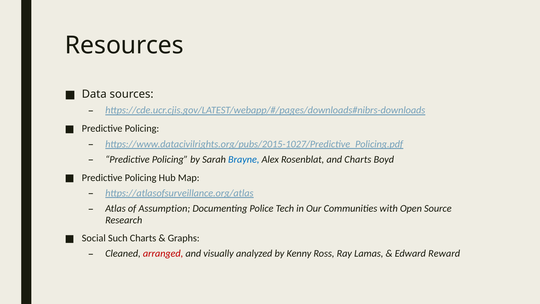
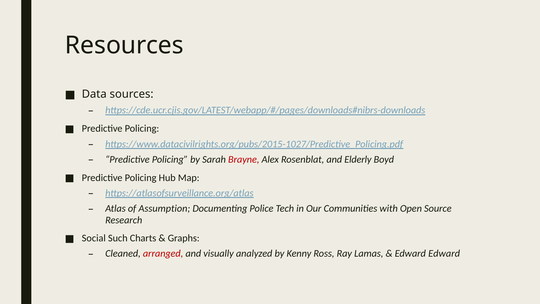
Brayne colour: blue -> red
and Charts: Charts -> Elderly
Edward Reward: Reward -> Edward
